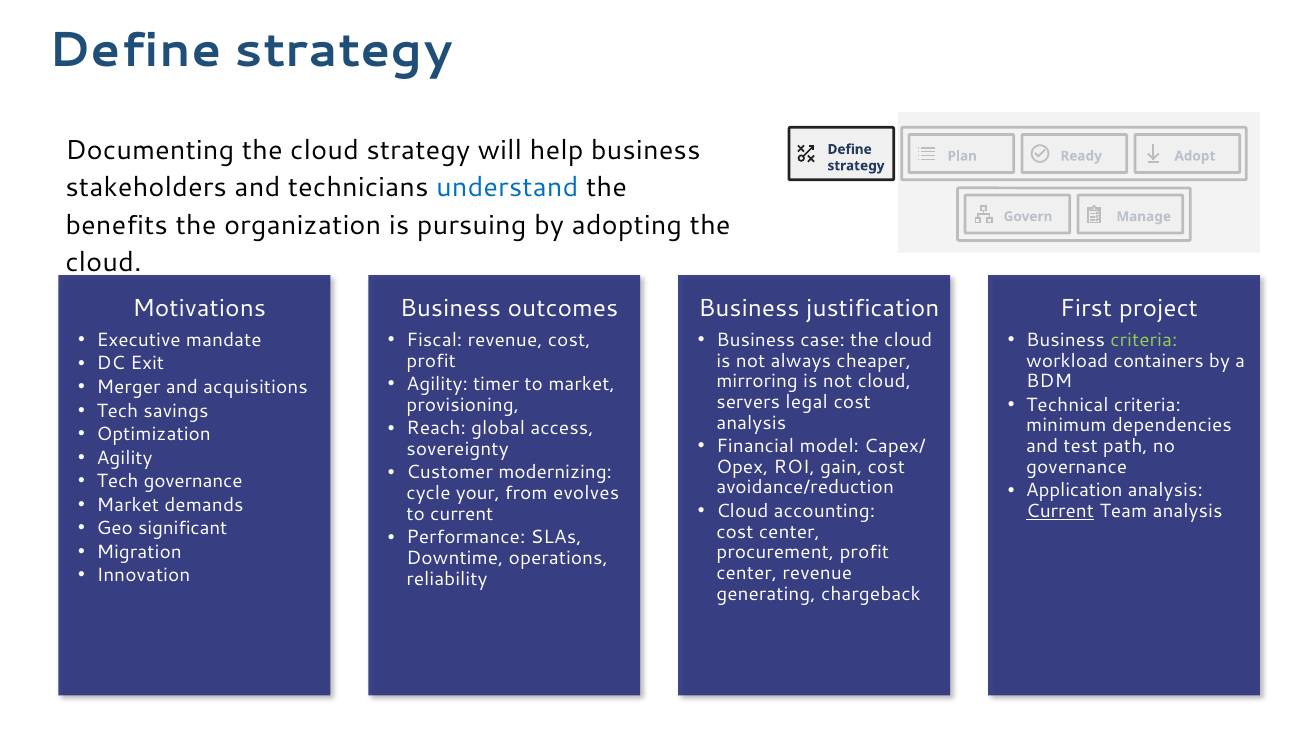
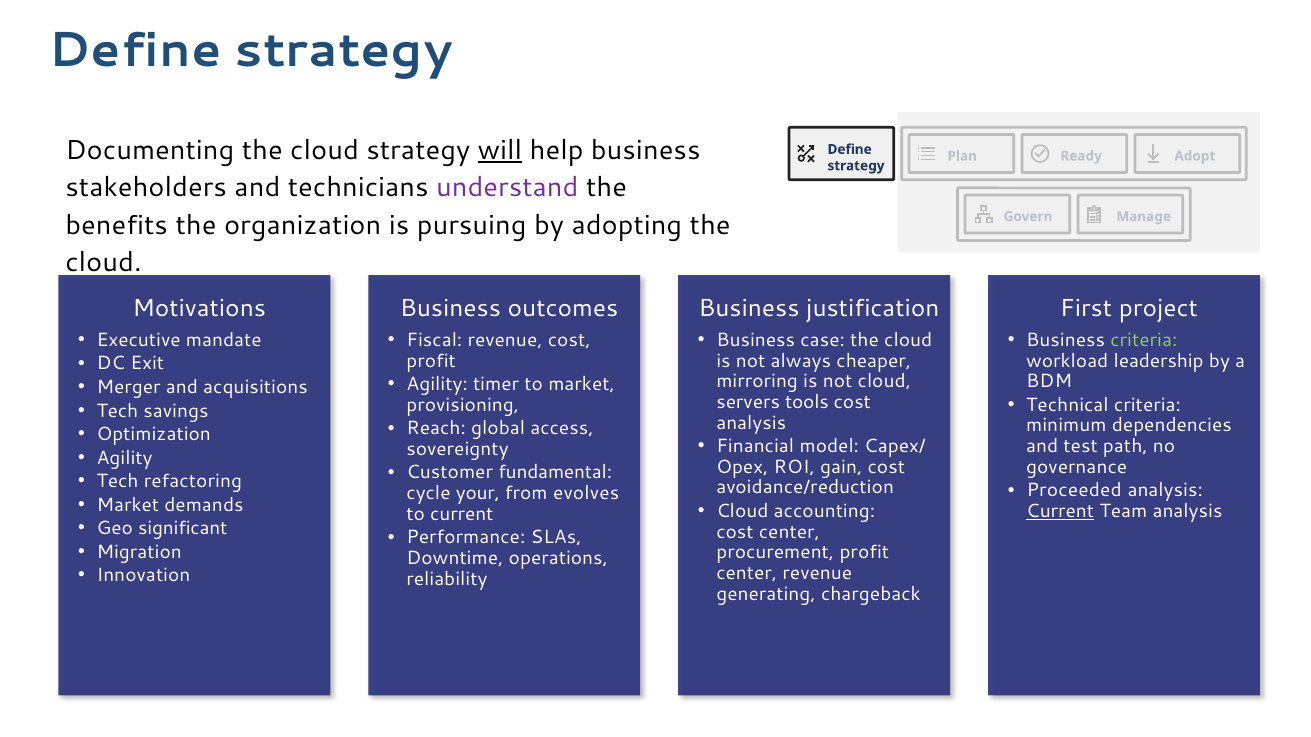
will underline: none -> present
understand colour: blue -> purple
containers: containers -> leadership
legal: legal -> tools
modernizing: modernizing -> fundamental
Tech governance: governance -> refactoring
Application: Application -> Proceeded
